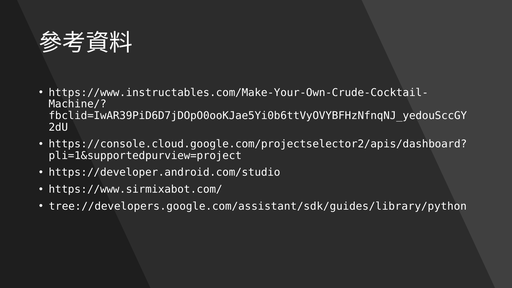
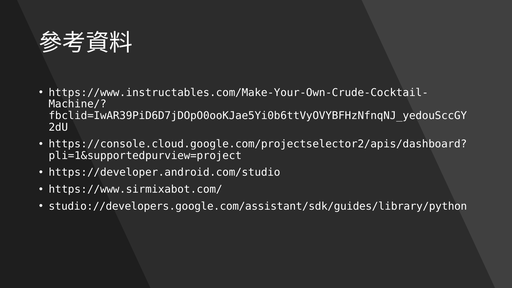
tree://developers.google.com/assistant/sdk/guides/library/python: tree://developers.google.com/assistant/sdk/guides/library/python -> studio://developers.google.com/assistant/sdk/guides/library/python
